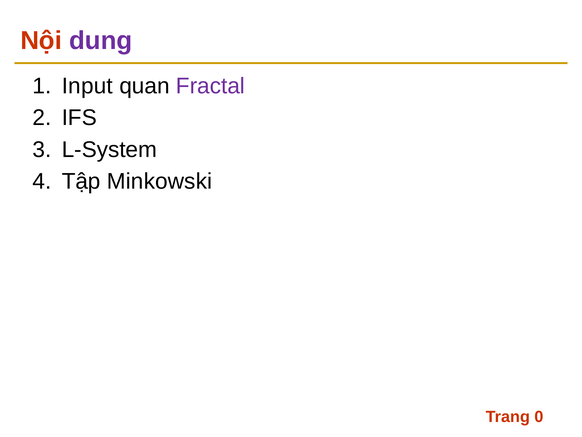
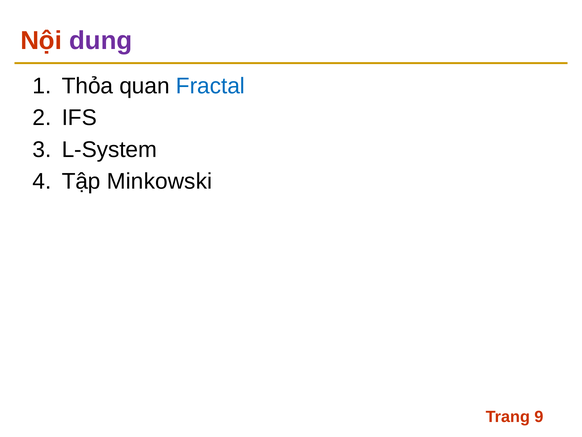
Input: Input -> Thỏa
Fractal colour: purple -> blue
0: 0 -> 9
